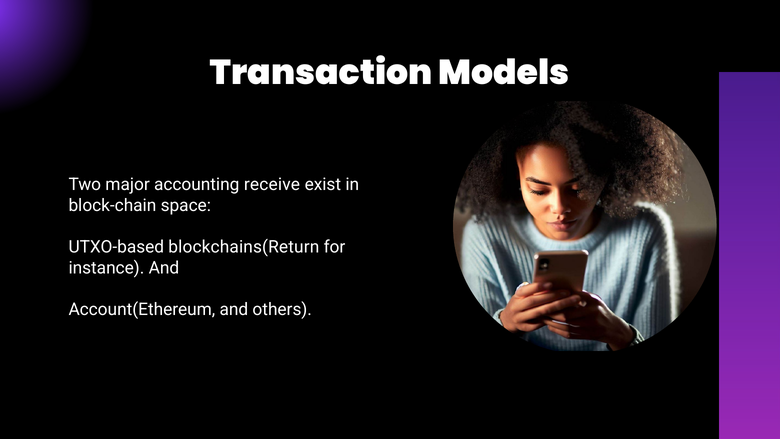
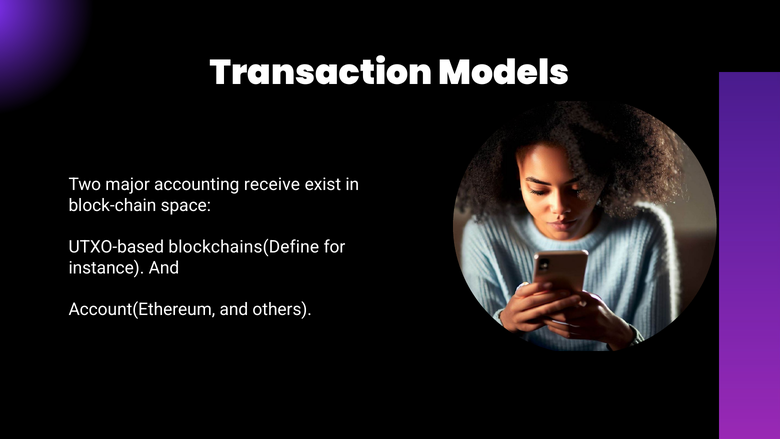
blockchains(Return: blockchains(Return -> blockchains(Define
